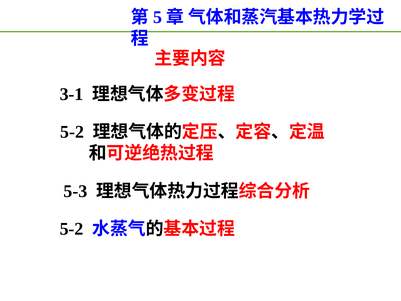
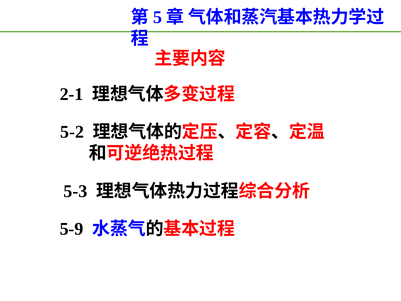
3-1: 3-1 -> 2-1
5-2 at (72, 229): 5-2 -> 5-9
